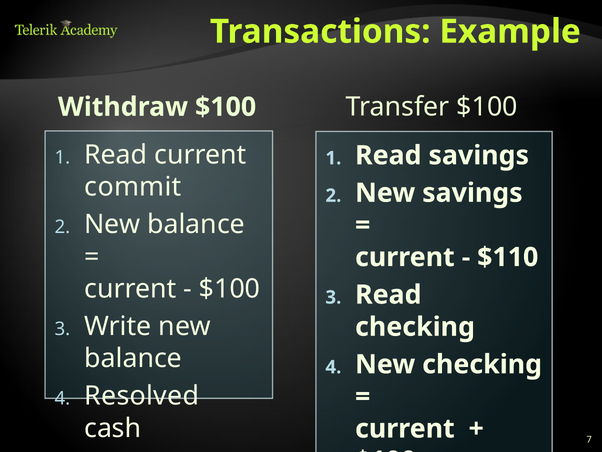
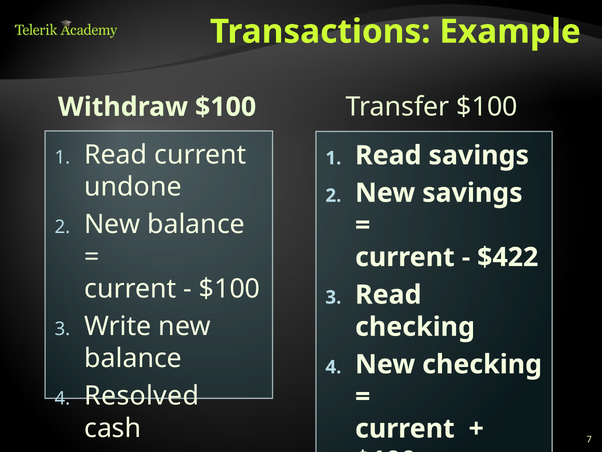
commit: commit -> undone
$110: $110 -> $422
